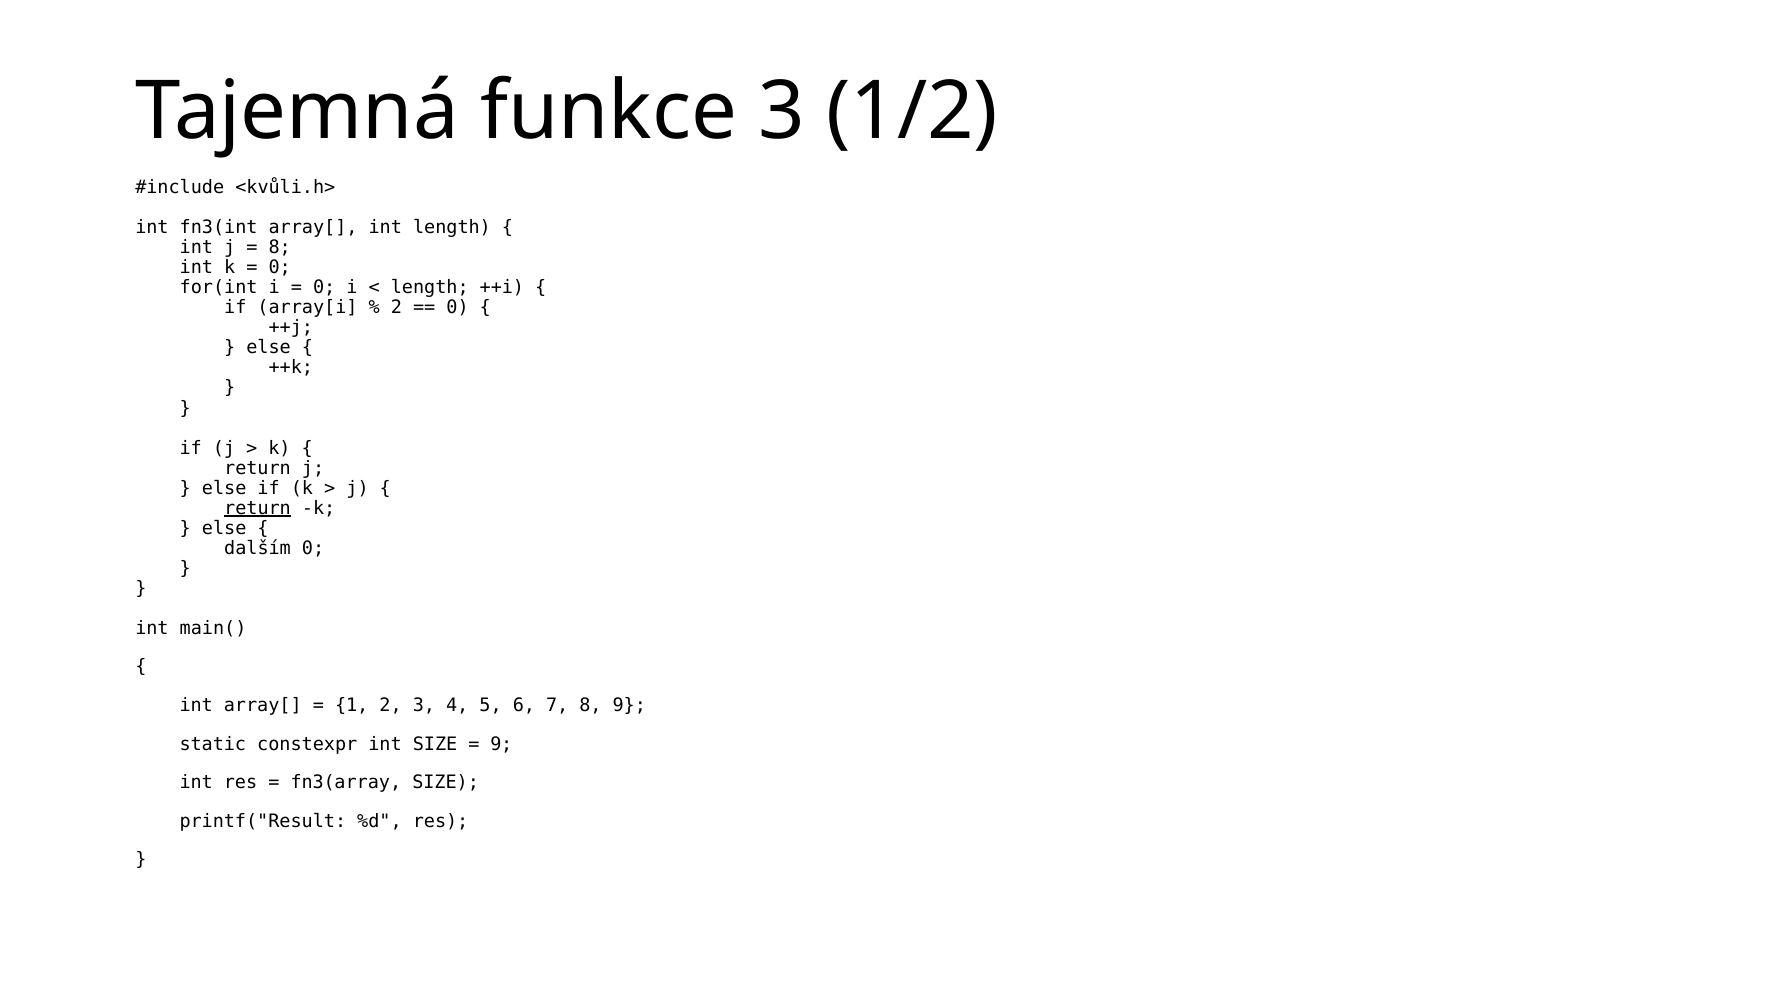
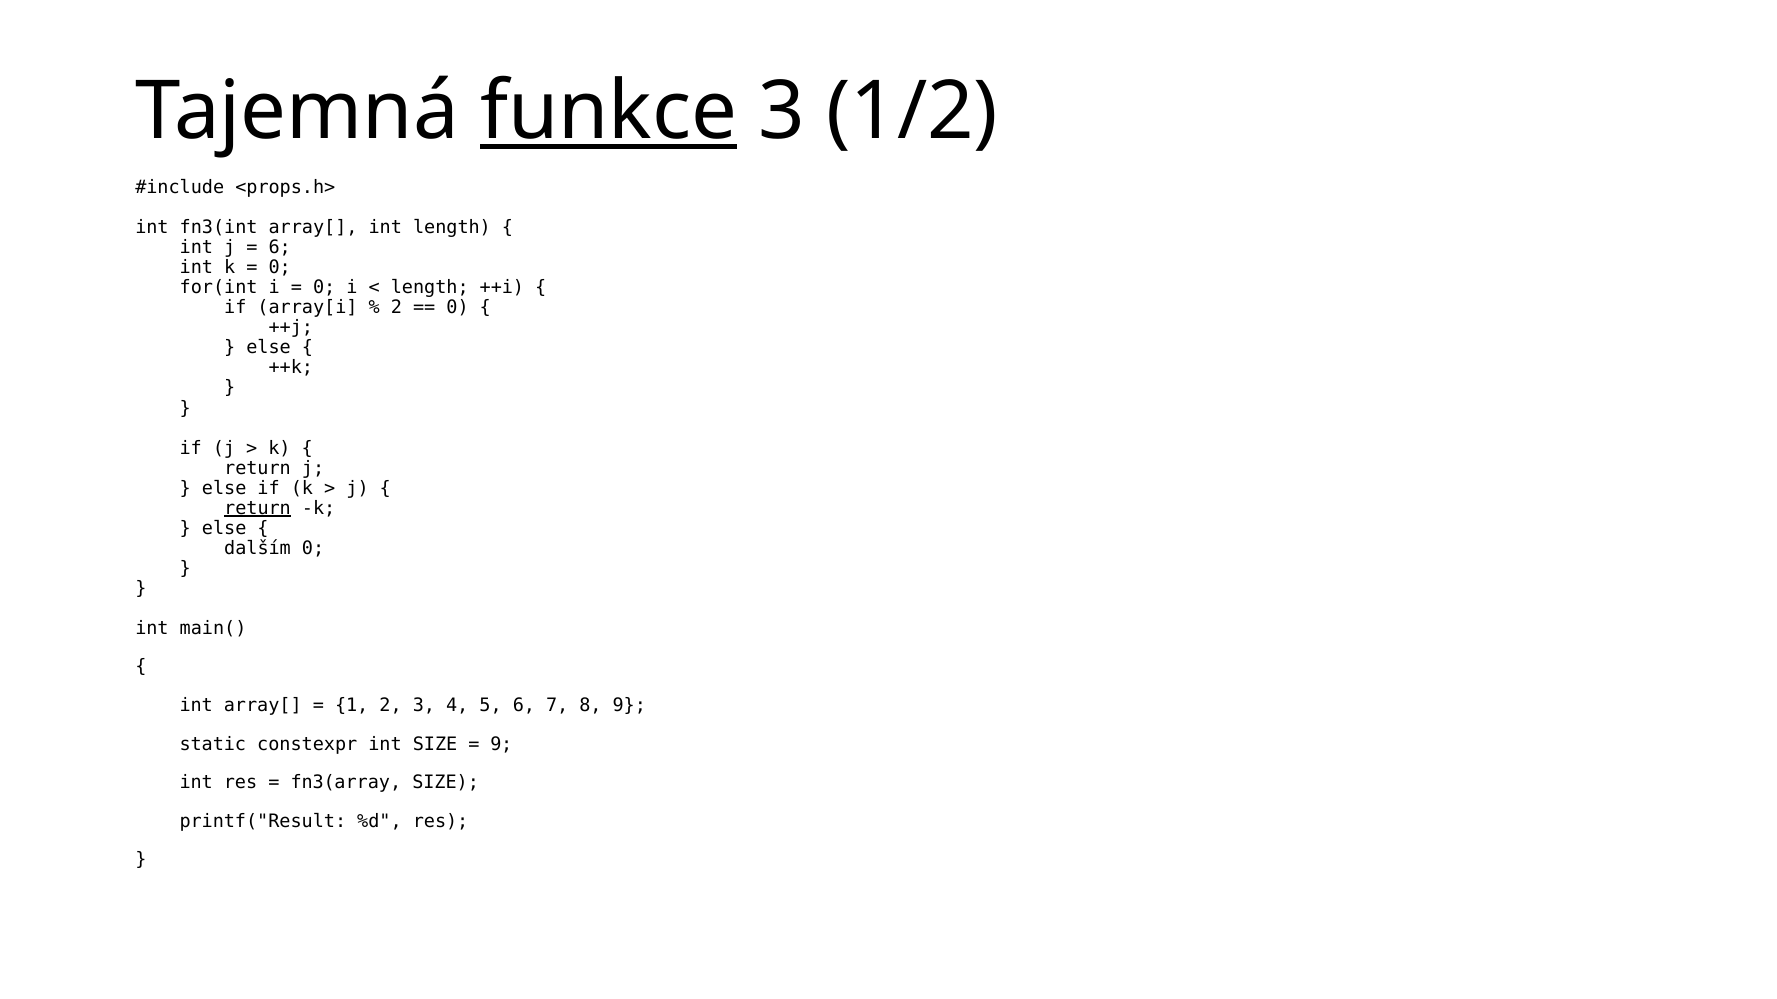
funkce underline: none -> present
<kvůli.h>: <kvůli.h> -> <props.h>
8 at (280, 248): 8 -> 6
